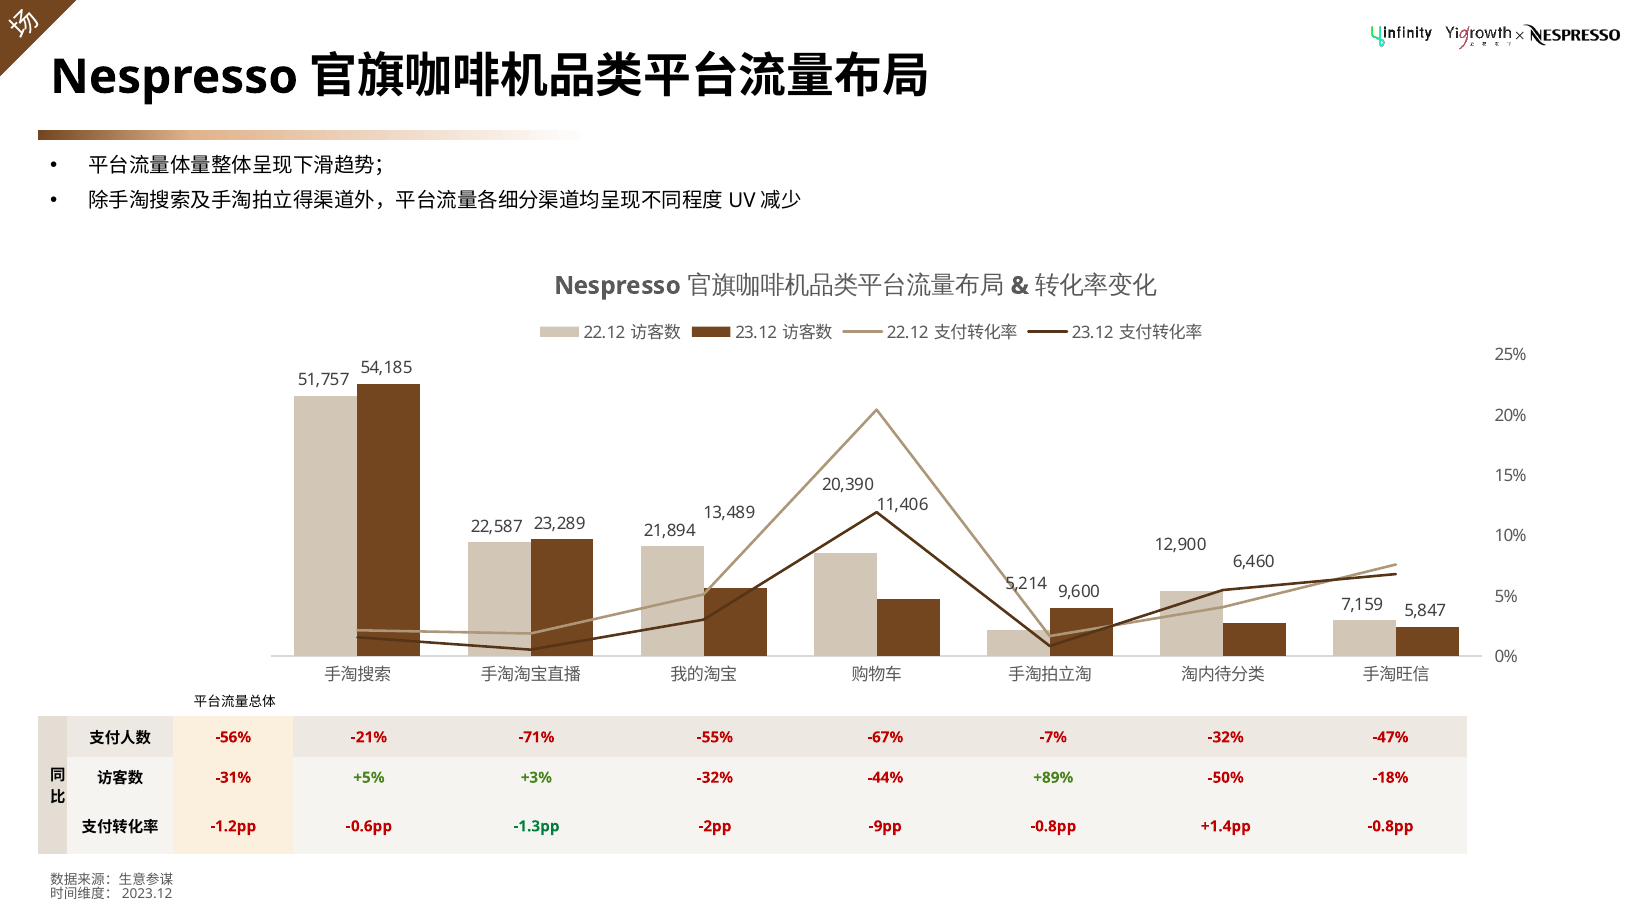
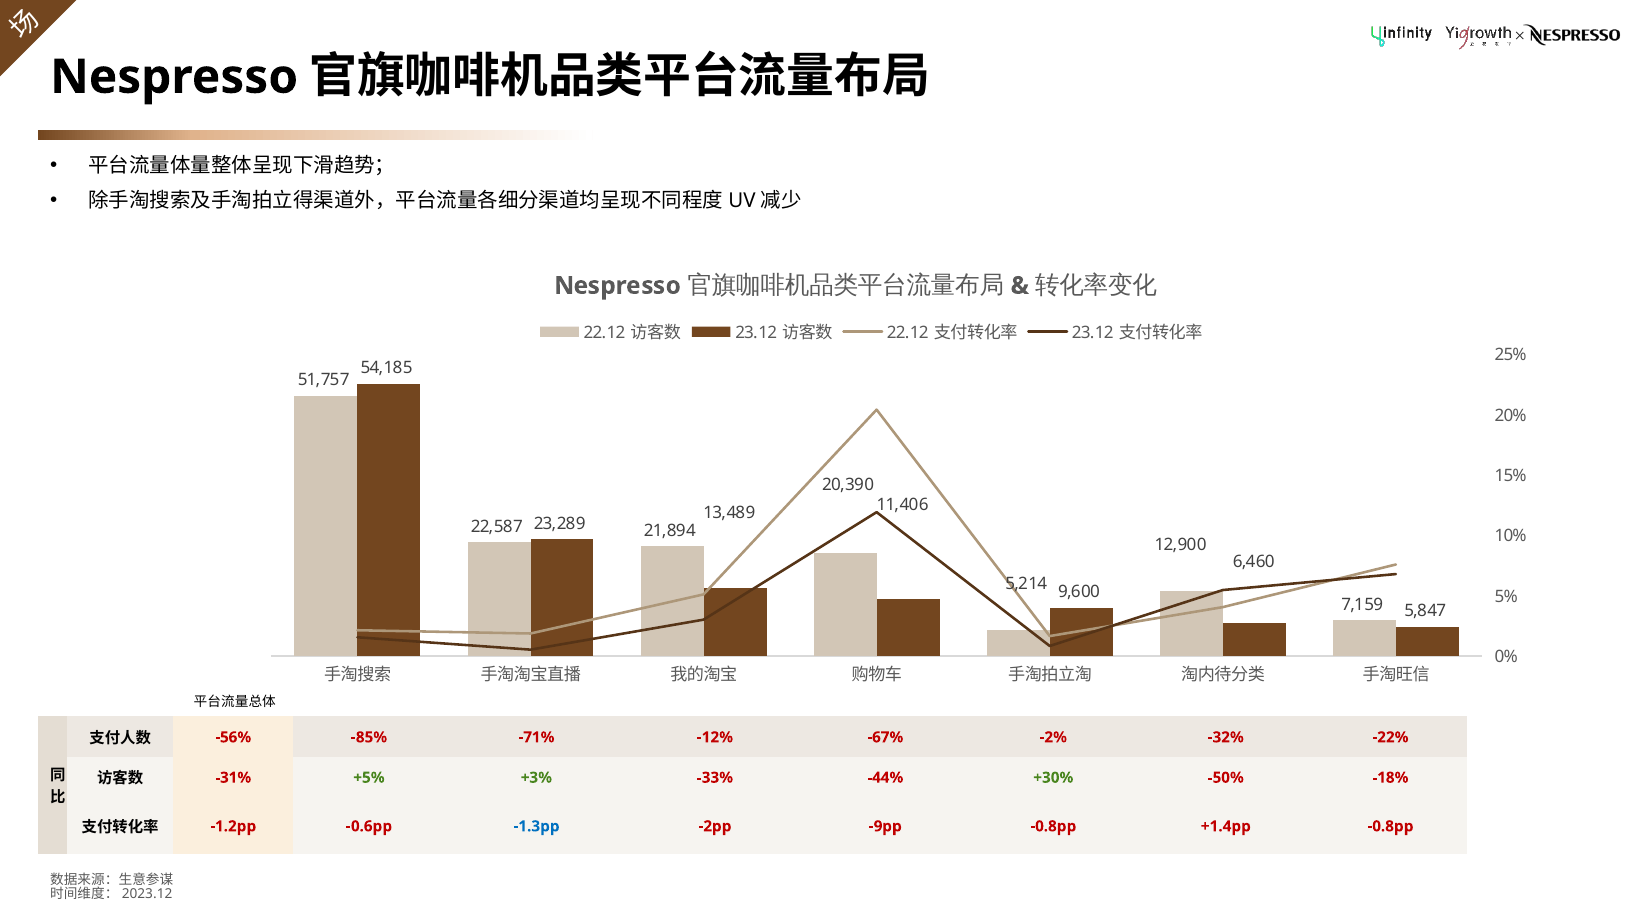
-21%: -21% -> -85%
-55%: -55% -> -12%
-7%: -7% -> -2%
-47%: -47% -> -22%
+3% -32%: -32% -> -33%
+89%: +89% -> +30%
-1.3pp colour: green -> blue
